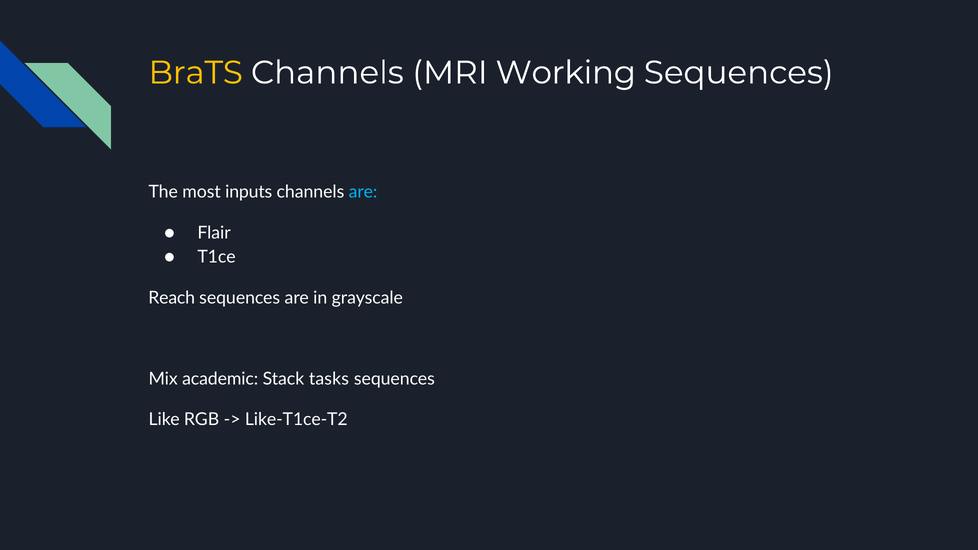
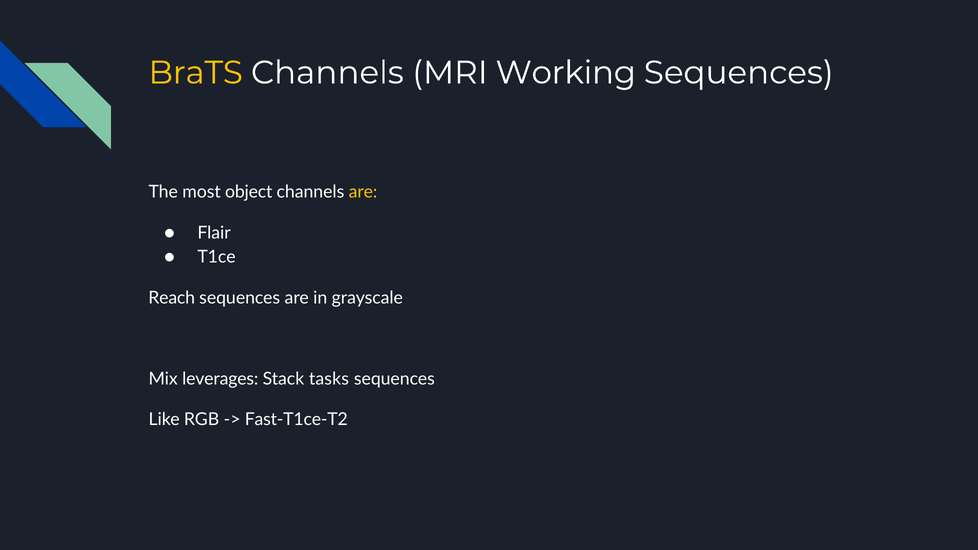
inputs: inputs -> object
are at (363, 192) colour: light blue -> yellow
academic: academic -> leverages
Like-T1ce-T2: Like-T1ce-T2 -> Fast-T1ce-T2
